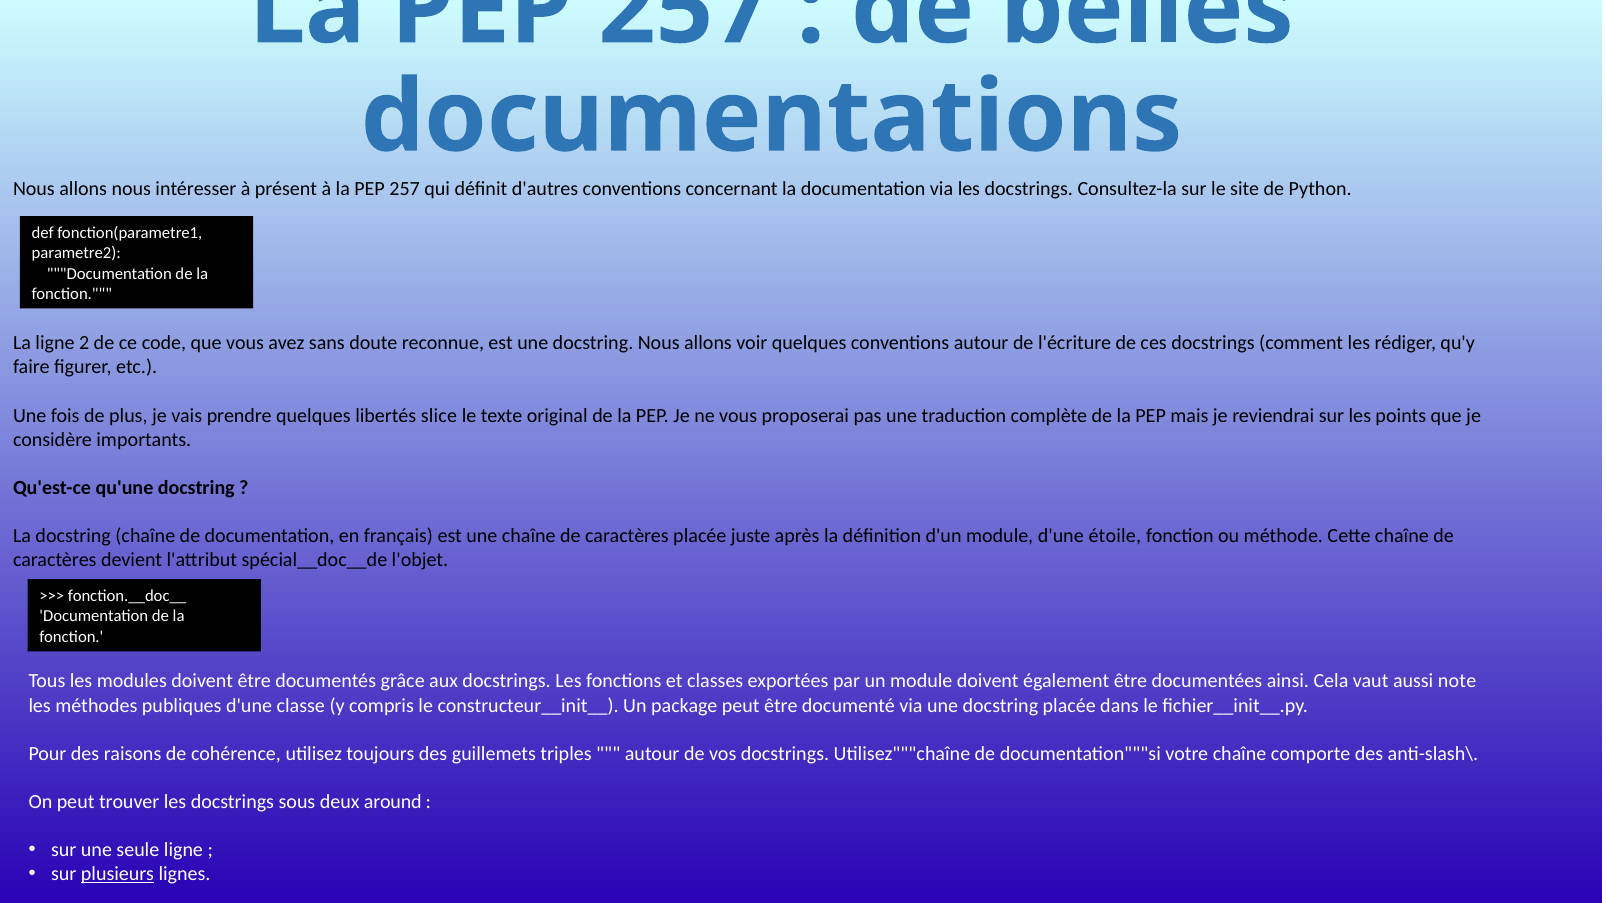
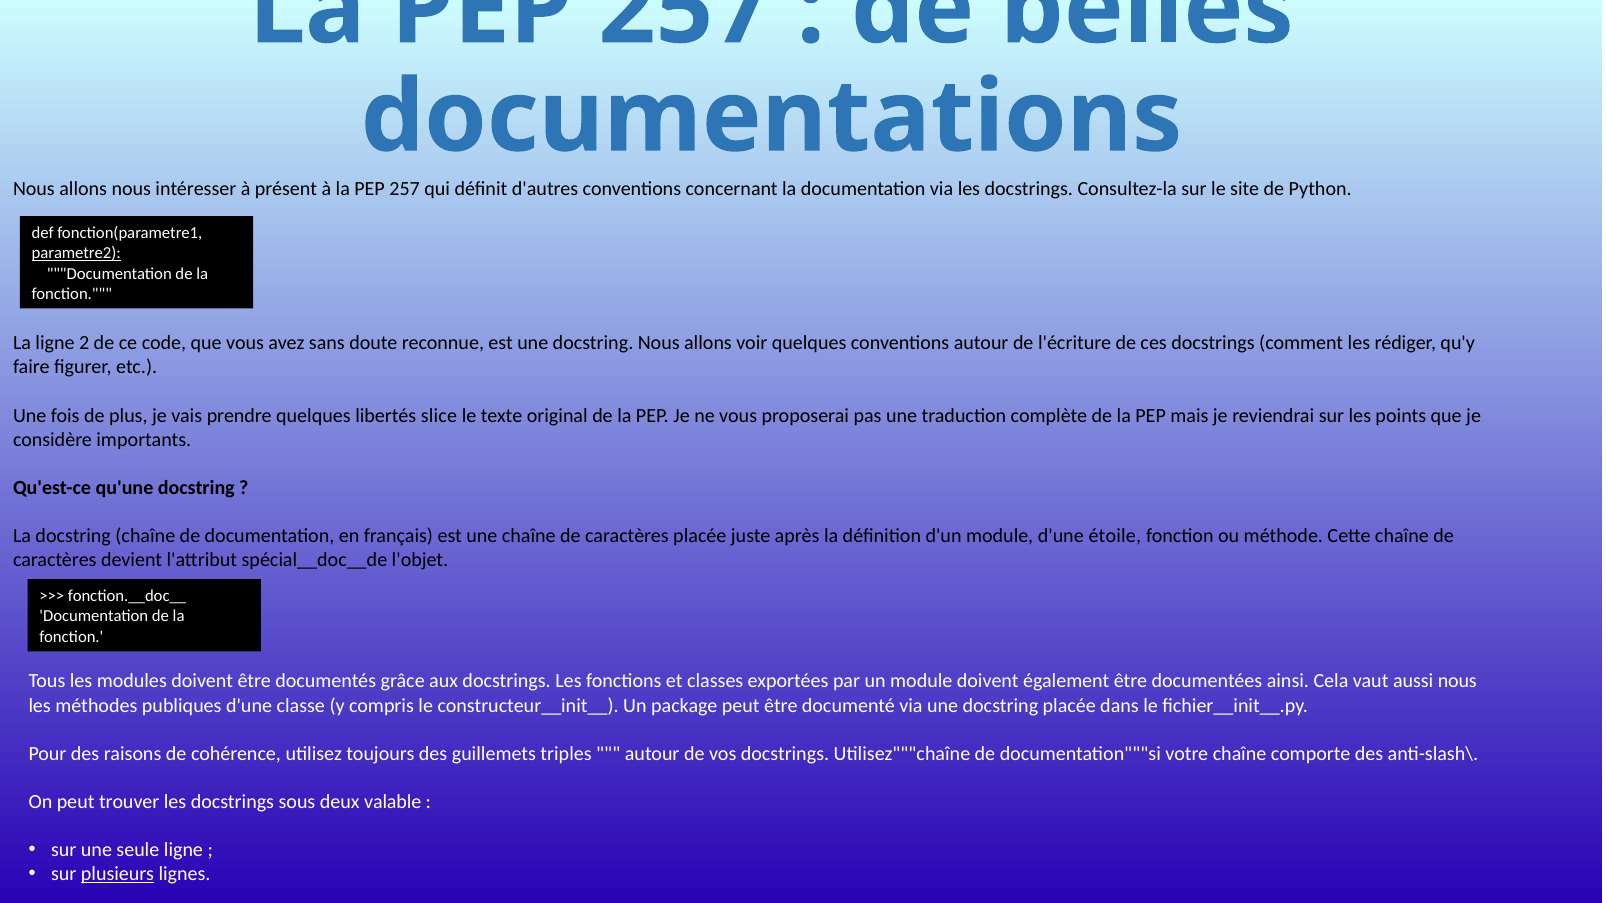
parametre2 underline: none -> present
aussi note: note -> nous
around: around -> valable
